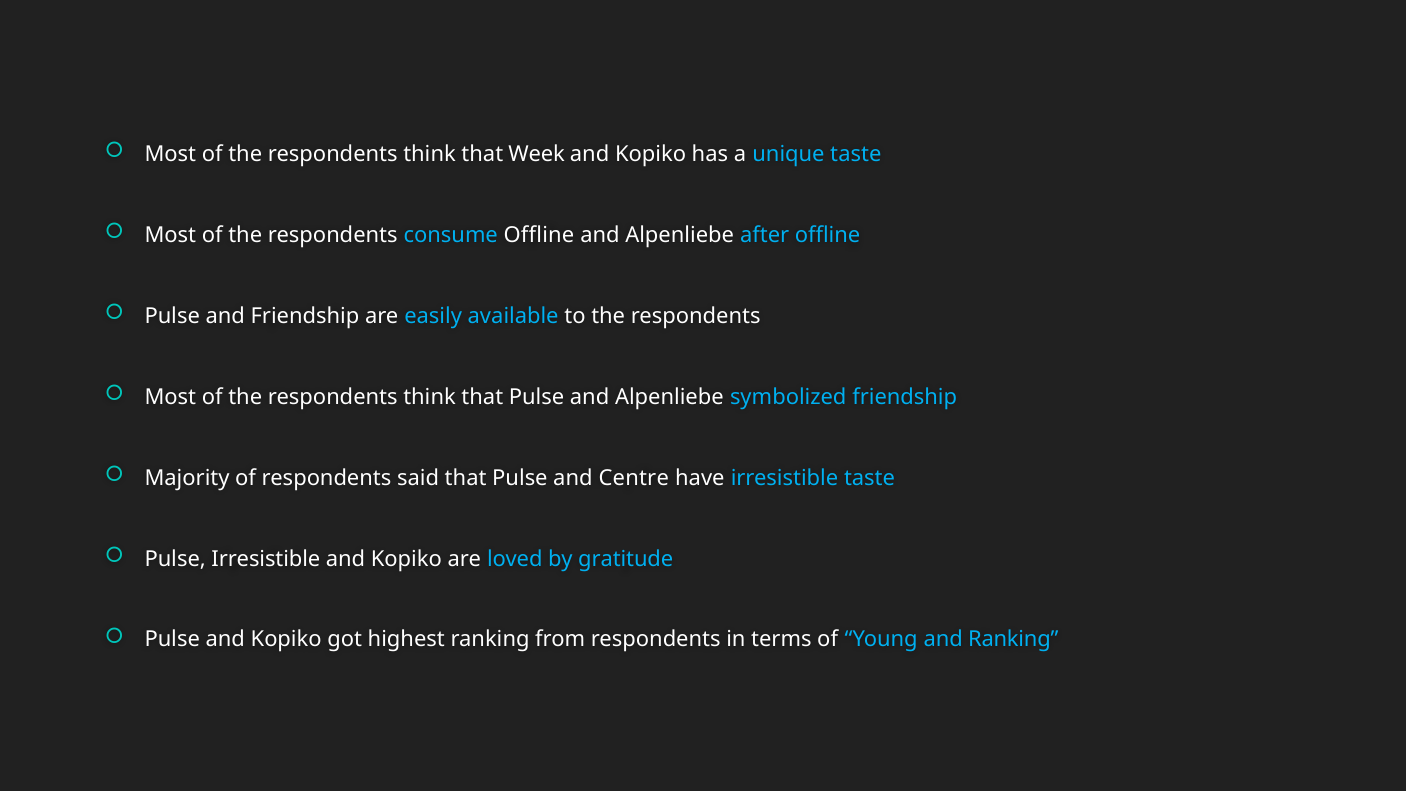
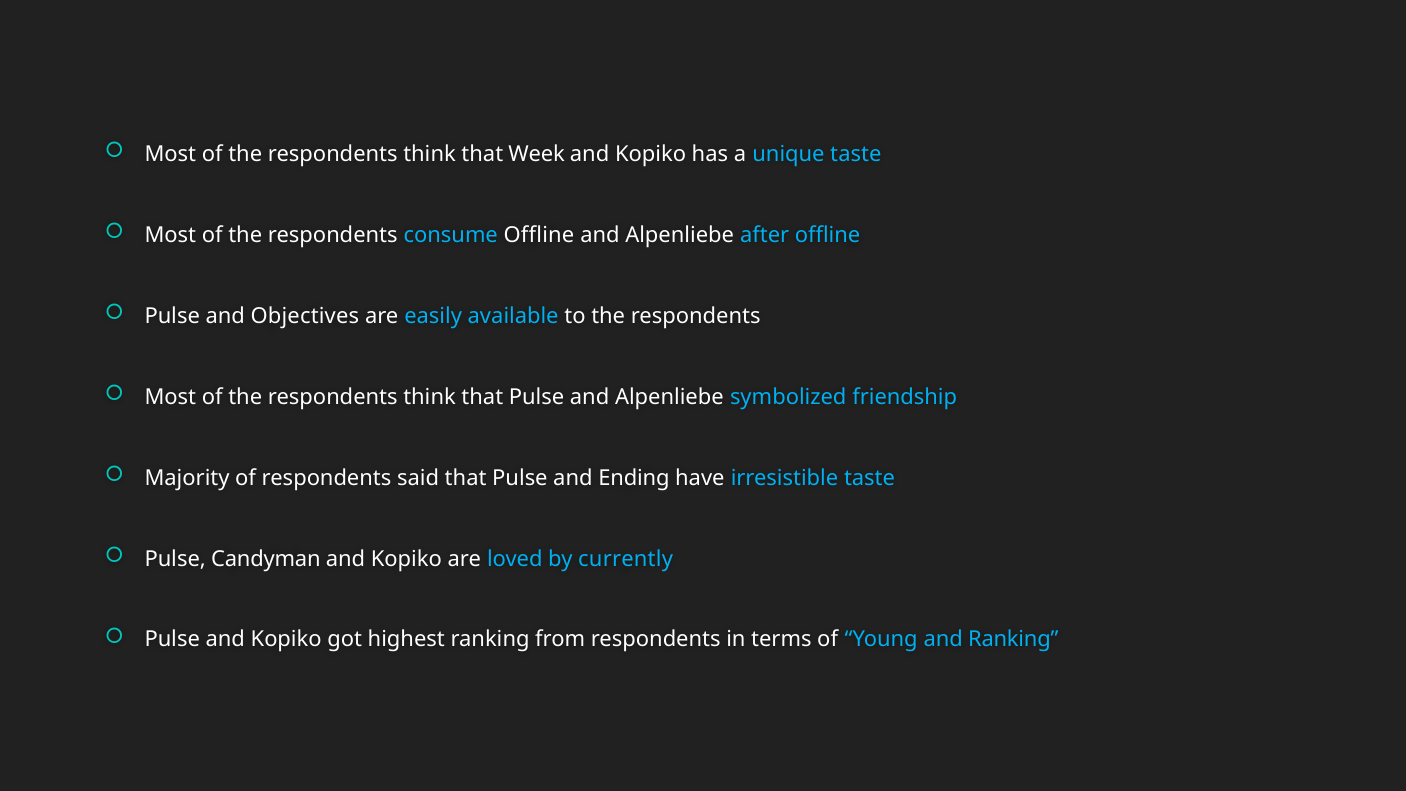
and Friendship: Friendship -> Objectives
Centre: Centre -> Ending
Pulse Irresistible: Irresistible -> Candyman
gratitude: gratitude -> currently
